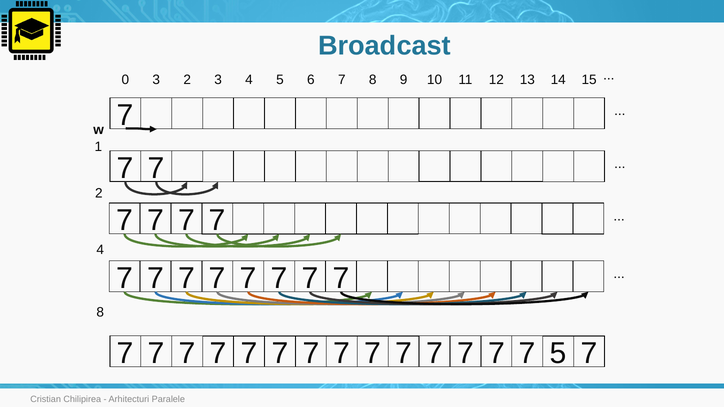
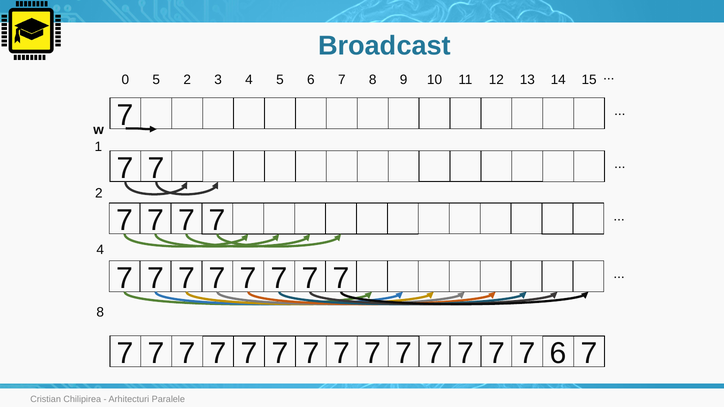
0 3: 3 -> 5
7 5: 5 -> 6
